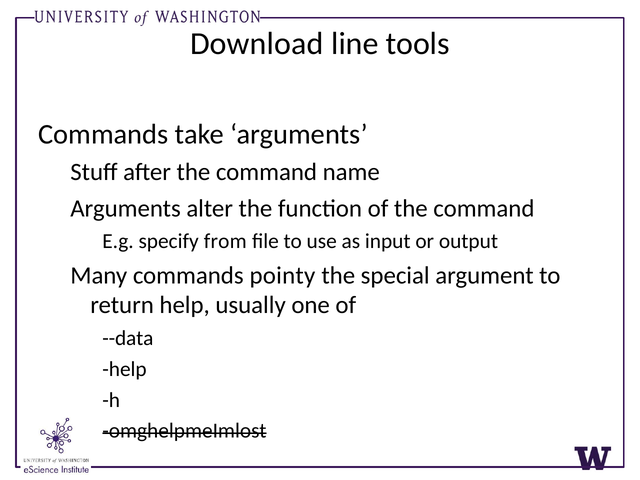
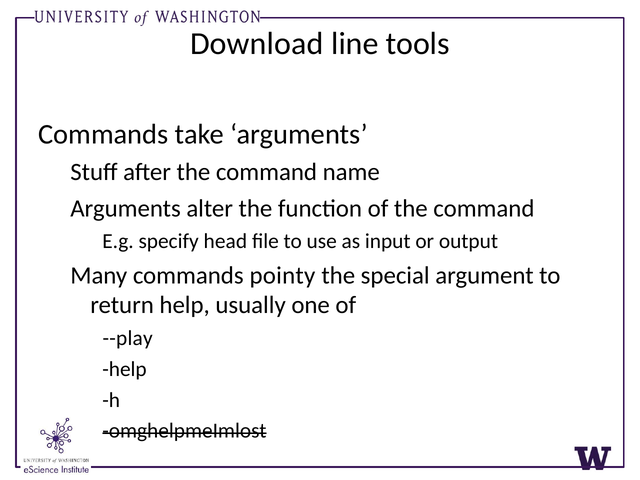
from: from -> head
--data: --data -> --play
